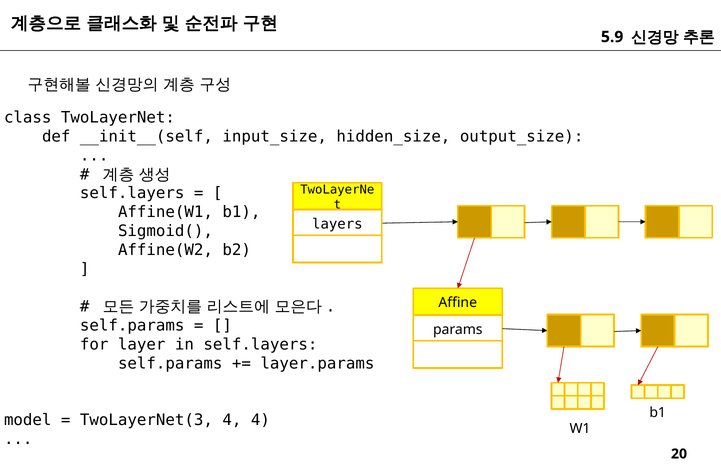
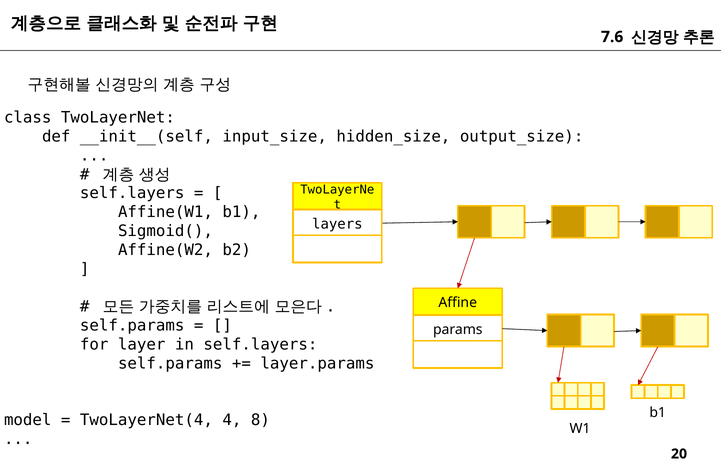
5.9: 5.9 -> 7.6
TwoLayerNet(3: TwoLayerNet(3 -> TwoLayerNet(4
4 4: 4 -> 8
